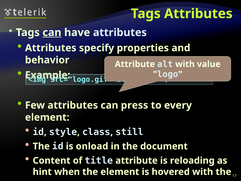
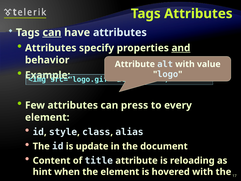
and underline: none -> present
still: still -> alias
onload: onload -> update
